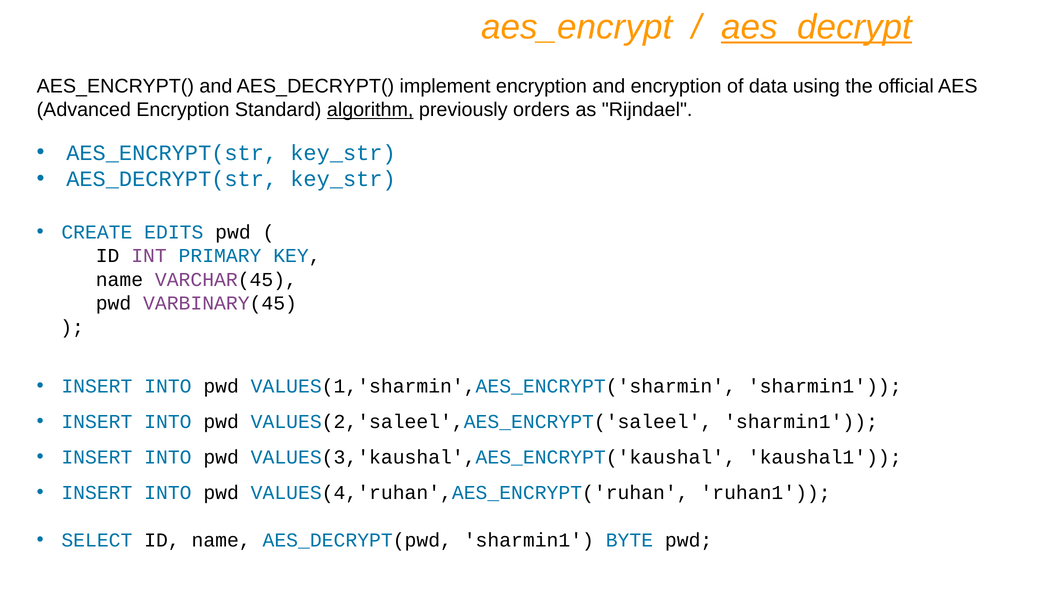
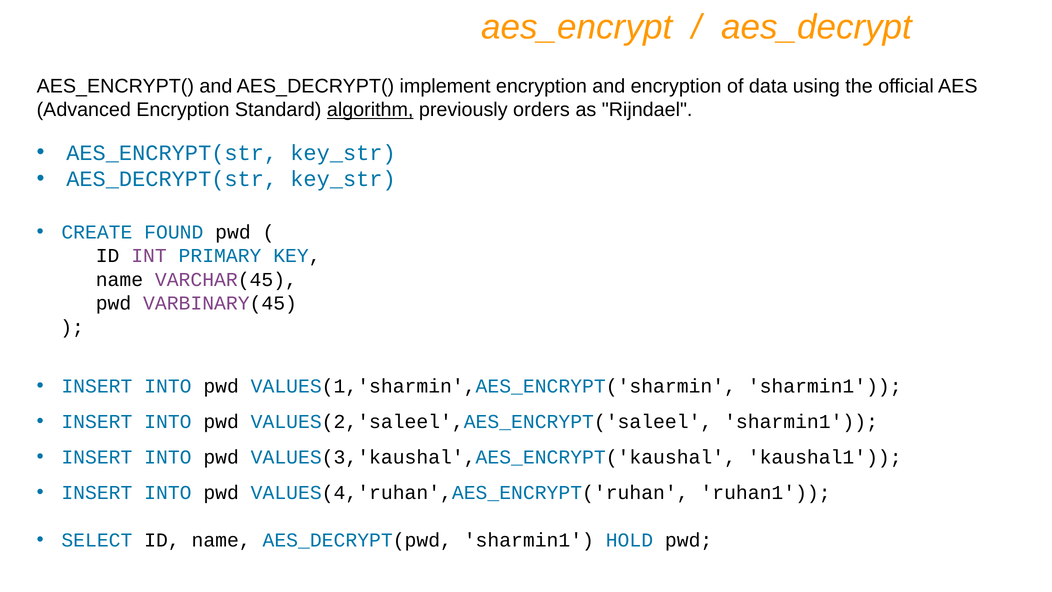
aes_decrypt underline: present -> none
EDITS: EDITS -> FOUND
BYTE: BYTE -> HOLD
